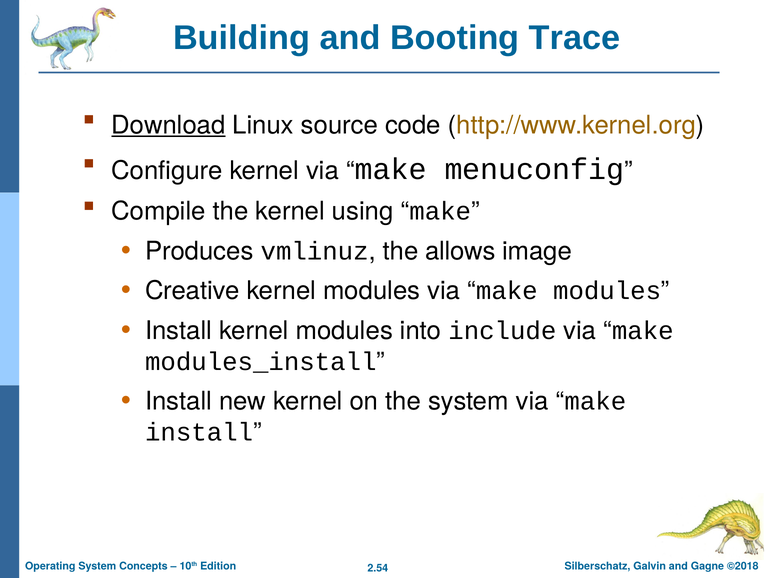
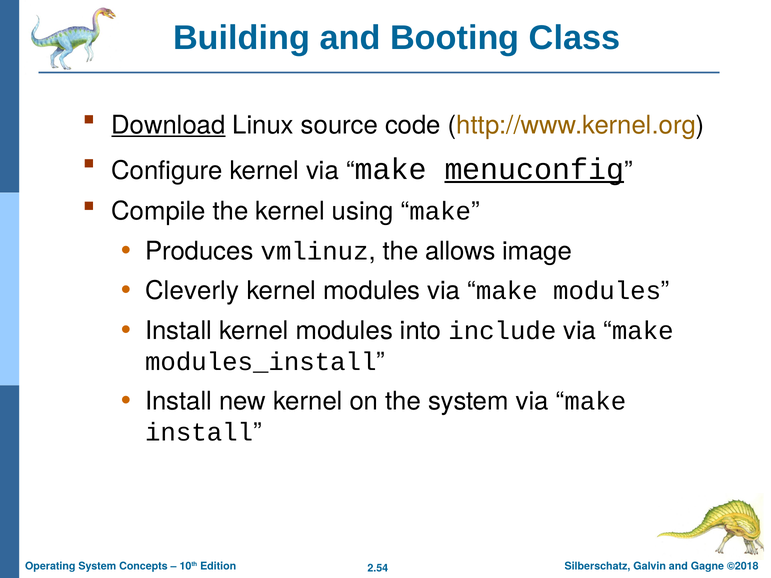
Trace: Trace -> Class
menuconfig underline: none -> present
Creative: Creative -> Cleverly
